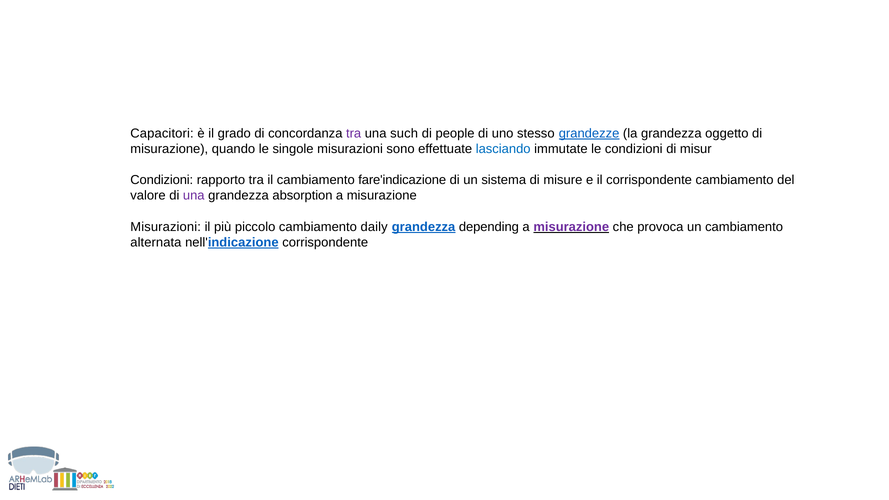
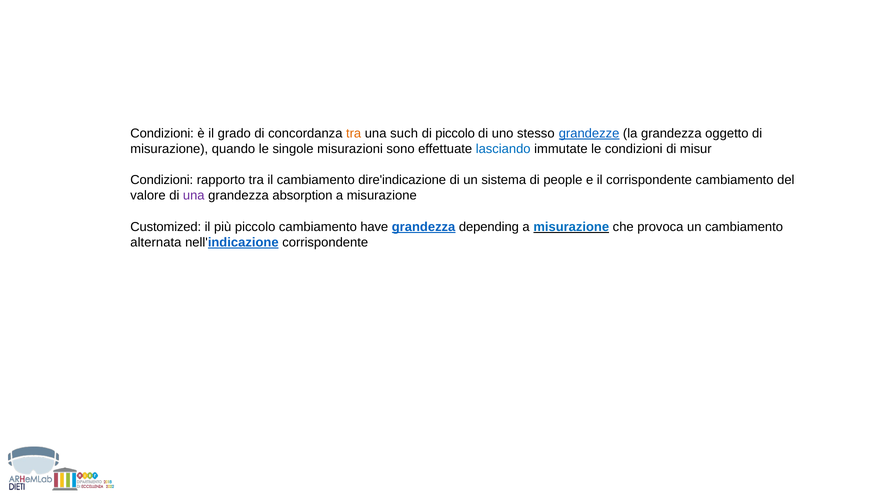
Capacitori at (162, 133): Capacitori -> Condizioni
tra at (354, 133) colour: purple -> orange
di people: people -> piccolo
fare'indicazione: fare'indicazione -> dire'indicazione
misure: misure -> people
Misurazioni at (166, 227): Misurazioni -> Customized
daily: daily -> have
misurazione at (571, 227) colour: purple -> blue
